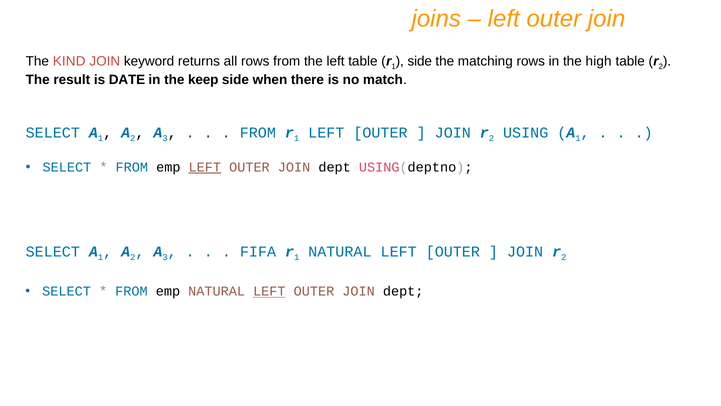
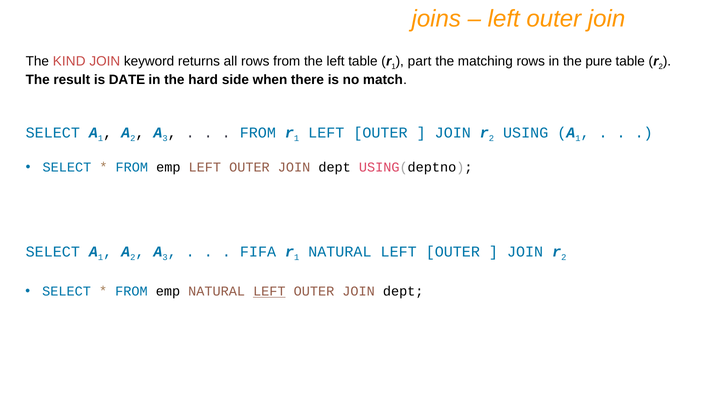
side at (420, 61): side -> part
high: high -> pure
keep: keep -> hard
LEFT at (205, 167) underline: present -> none
